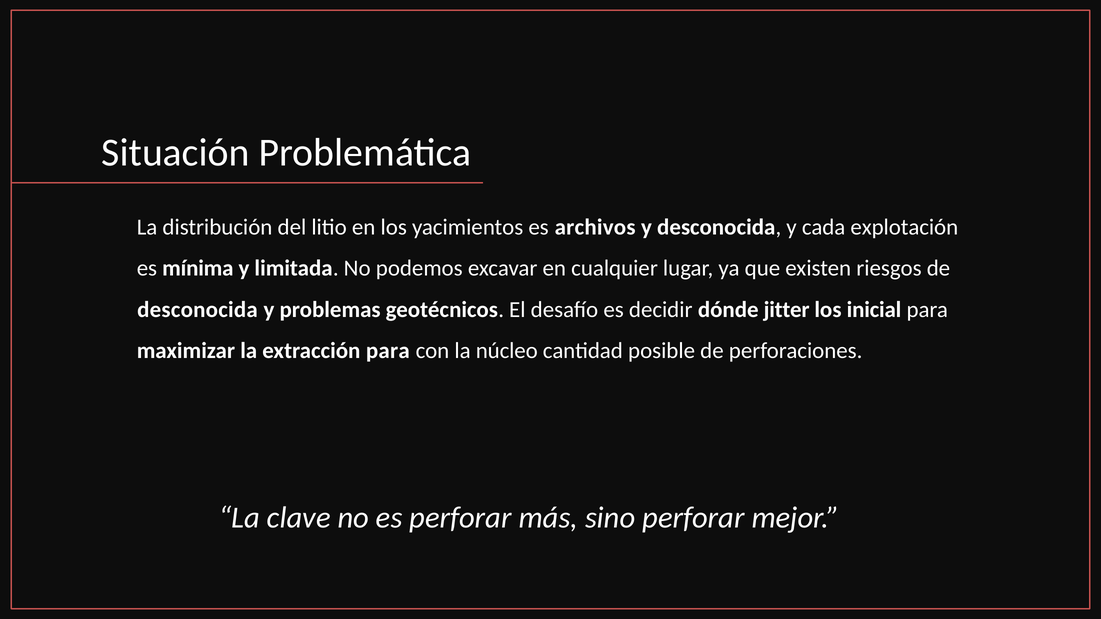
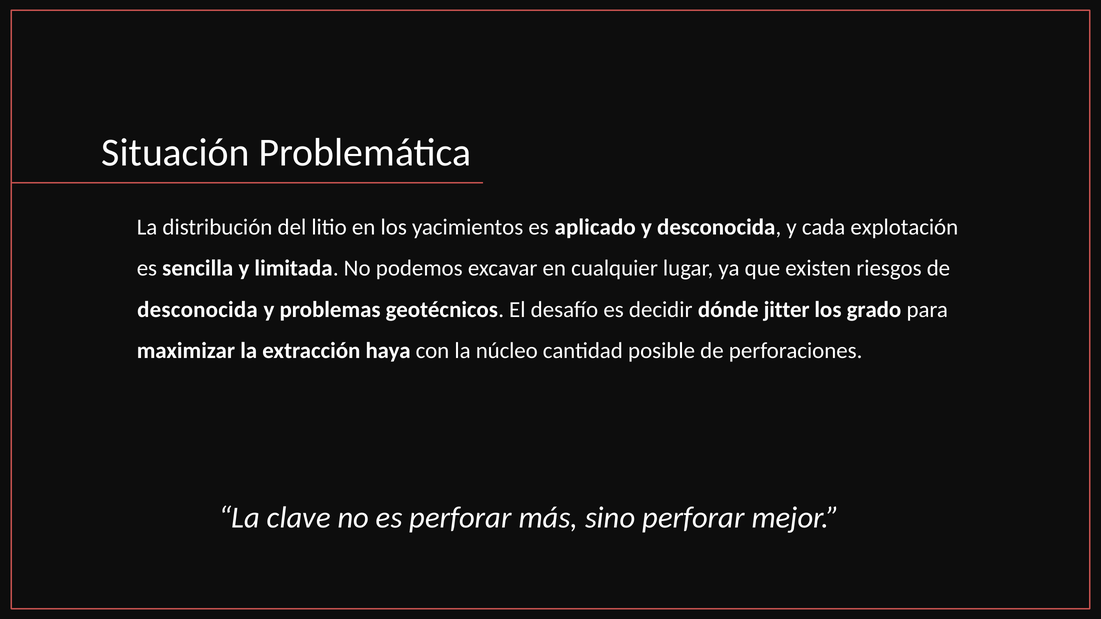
archivos: archivos -> aplicado
mínima: mínima -> sencilla
inicial: inicial -> grado
extracción para: para -> haya
